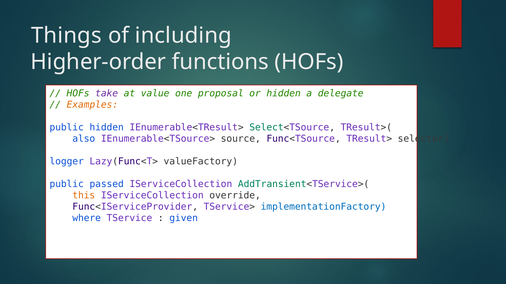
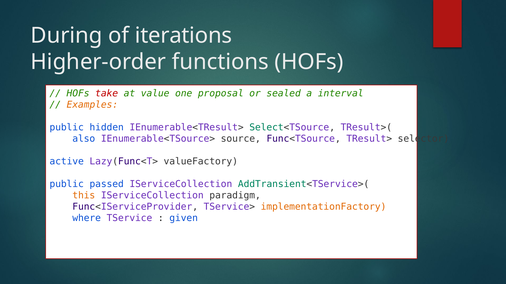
Things: Things -> During
including: including -> iterations
take colour: purple -> red
or hidden: hidden -> sealed
delegate: delegate -> interval
logger: logger -> active
override: override -> paradigm
implementationFactory colour: blue -> orange
